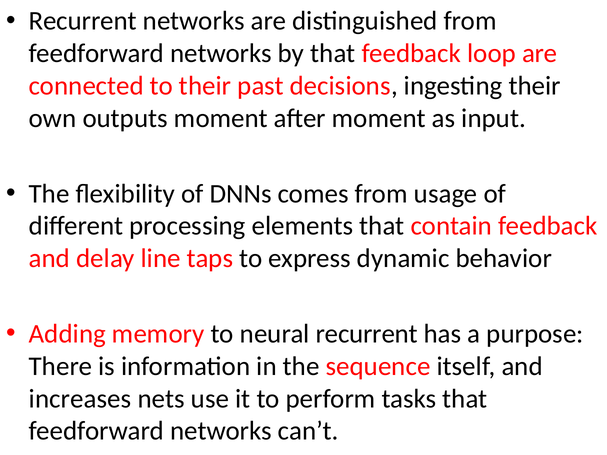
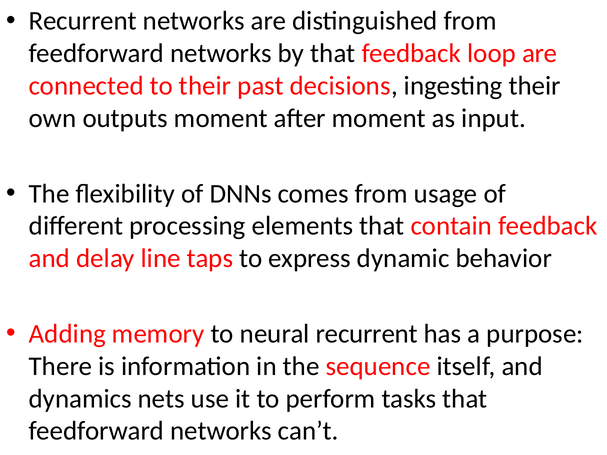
increases: increases -> dynamics
